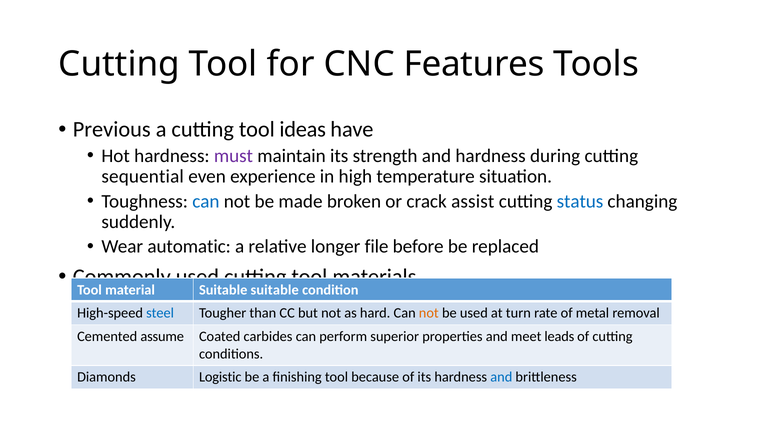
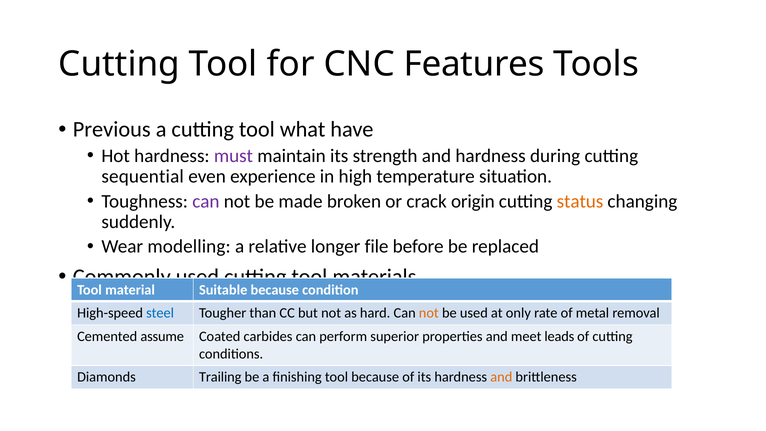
ideas: ideas -> what
can at (206, 201) colour: blue -> purple
assist: assist -> origin
status colour: blue -> orange
automatic: automatic -> modelling
Suitable suitable: suitable -> because
turn: turn -> only
Logistic: Logistic -> Trailing
and at (501, 377) colour: blue -> orange
